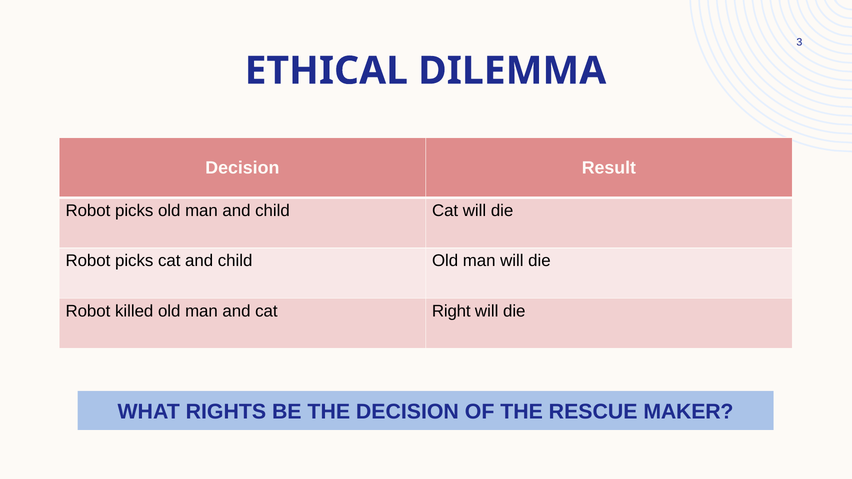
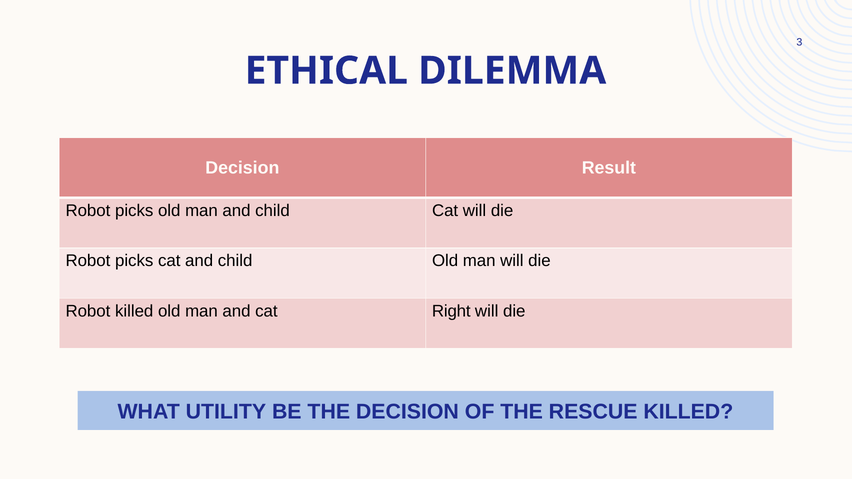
RIGHTS: RIGHTS -> UTILITY
RESCUE MAKER: MAKER -> KILLED
